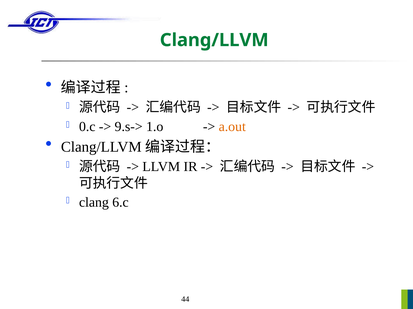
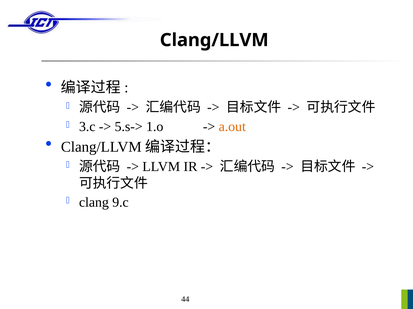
Clang/LLVM colour: green -> black
0.c: 0.c -> 3.c
9.s->: 9.s-> -> 5.s->
6.c: 6.c -> 9.c
